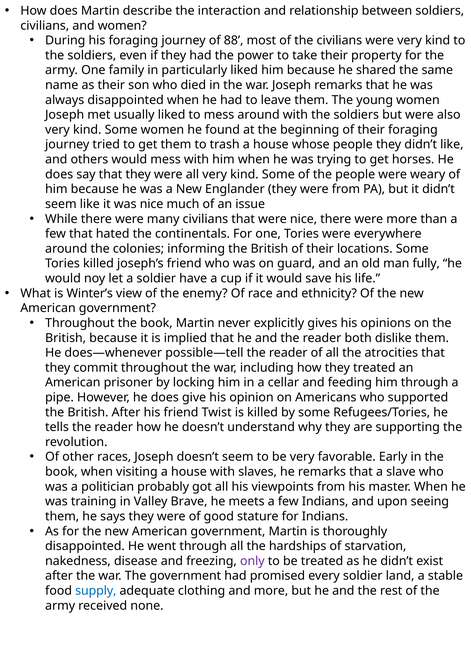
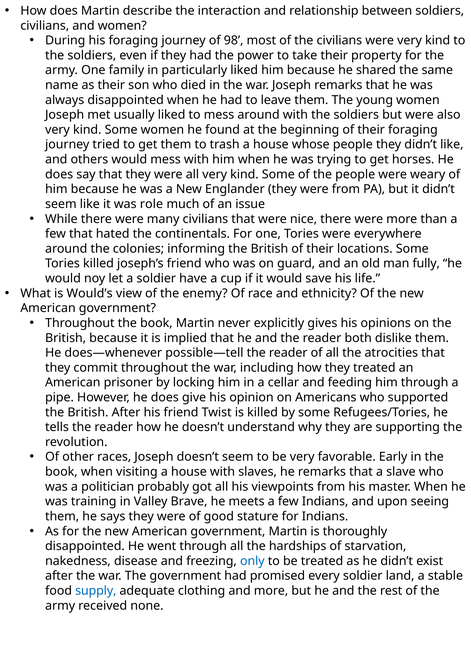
88: 88 -> 98
was nice: nice -> role
Winter’s: Winter’s -> Would’s
only colour: purple -> blue
